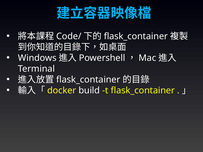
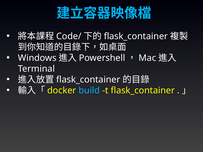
build colour: white -> light blue
